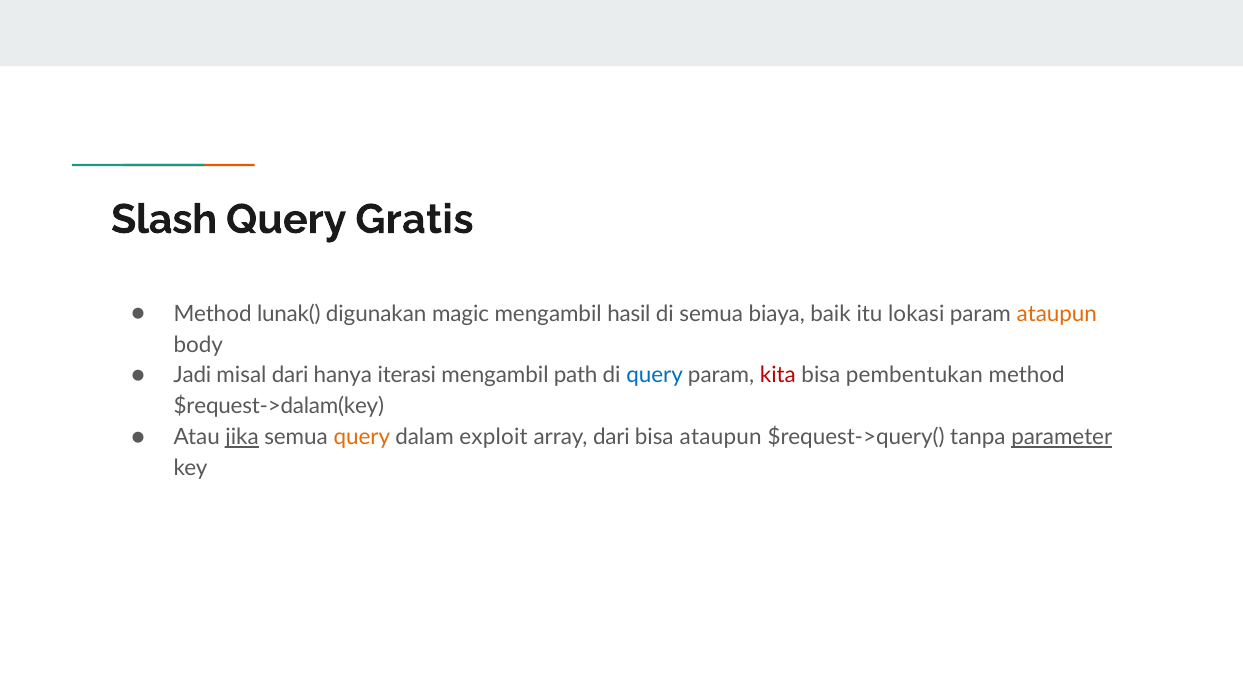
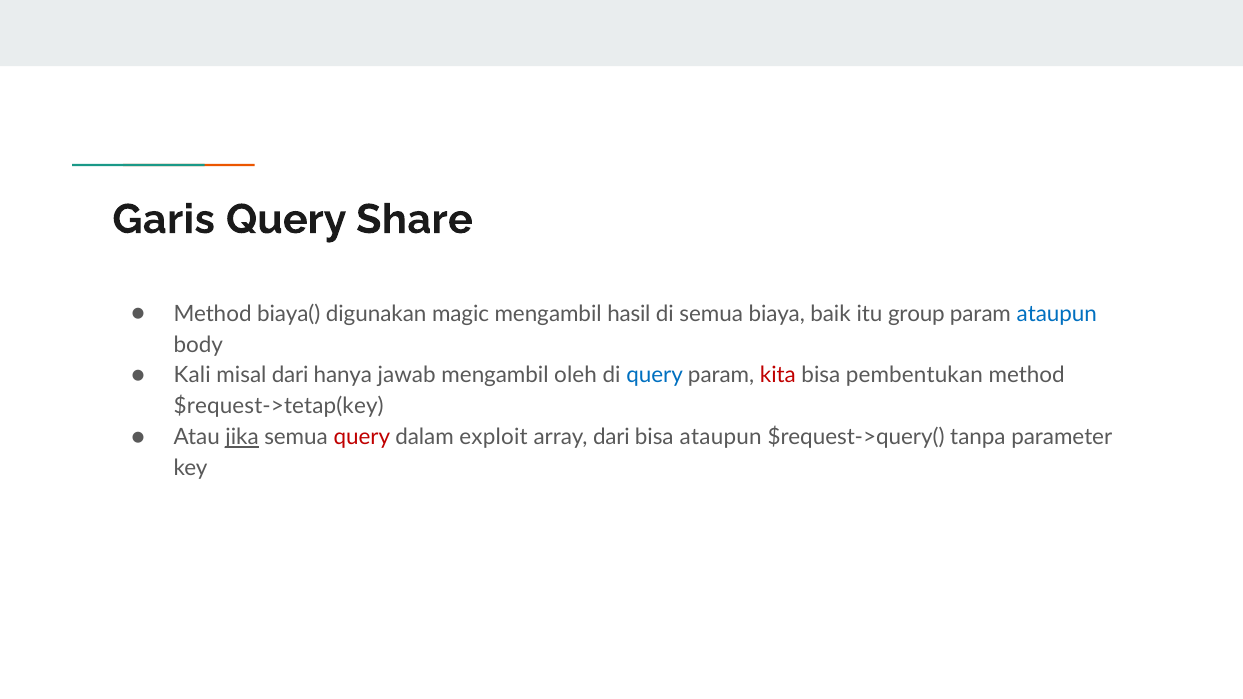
Slash: Slash -> Garis
Gratis: Gratis -> Share
lunak(: lunak( -> biaya(
lokasi: lokasi -> group
ataupun at (1057, 314) colour: orange -> blue
Jadi: Jadi -> Kali
iterasi: iterasi -> jawab
path: path -> oleh
$request->dalam(key: $request->dalam(key -> $request->tetap(key
query at (362, 437) colour: orange -> red
parameter underline: present -> none
